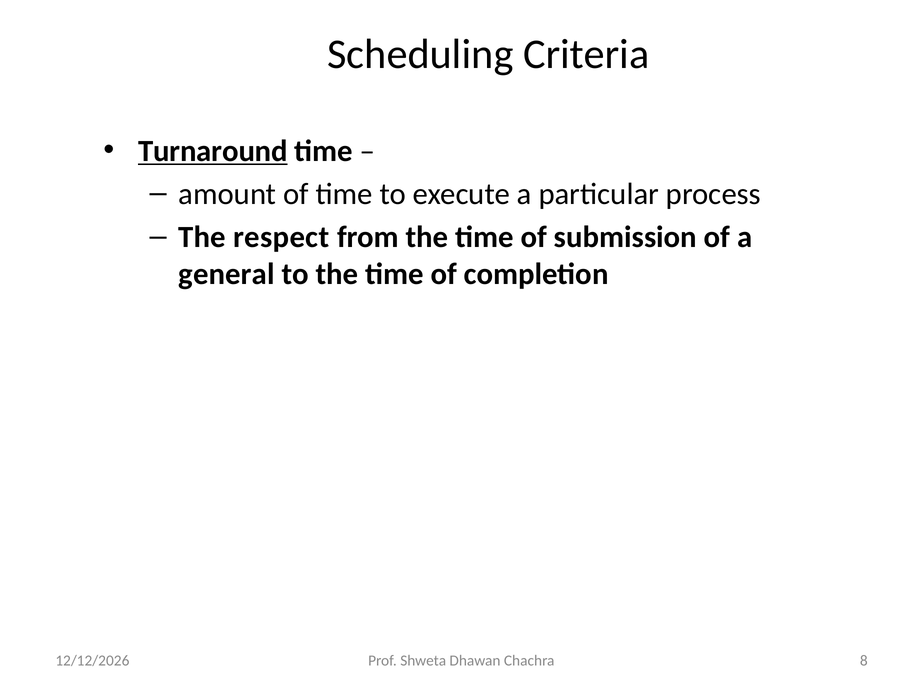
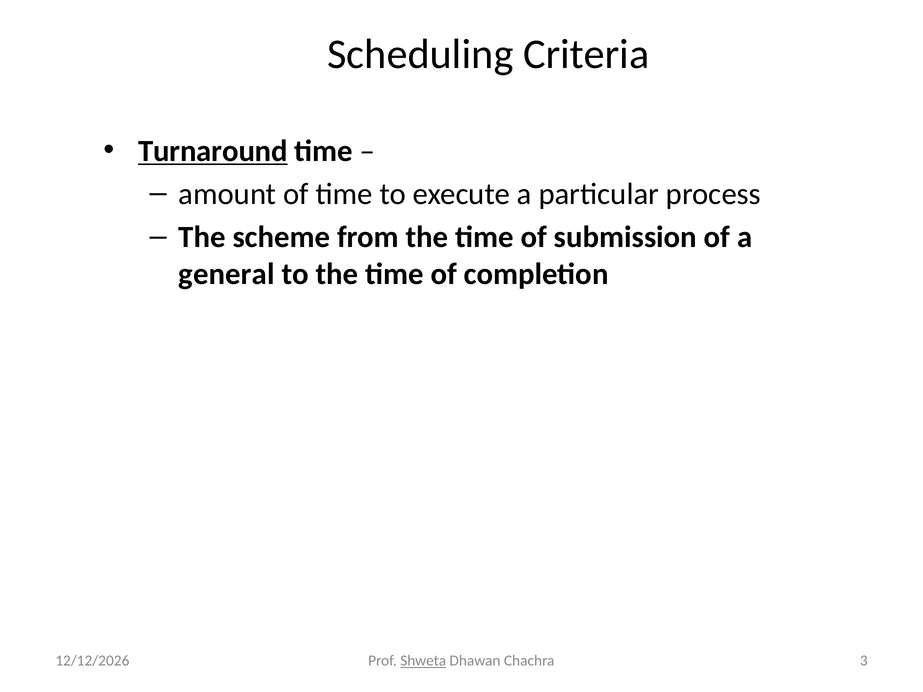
respect: respect -> scheme
Shweta underline: none -> present
8: 8 -> 3
